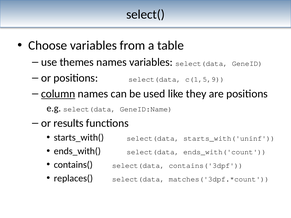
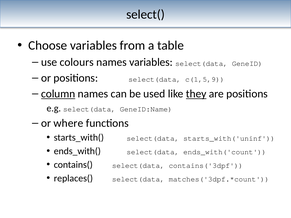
themes: themes -> colours
they underline: none -> present
results: results -> where
